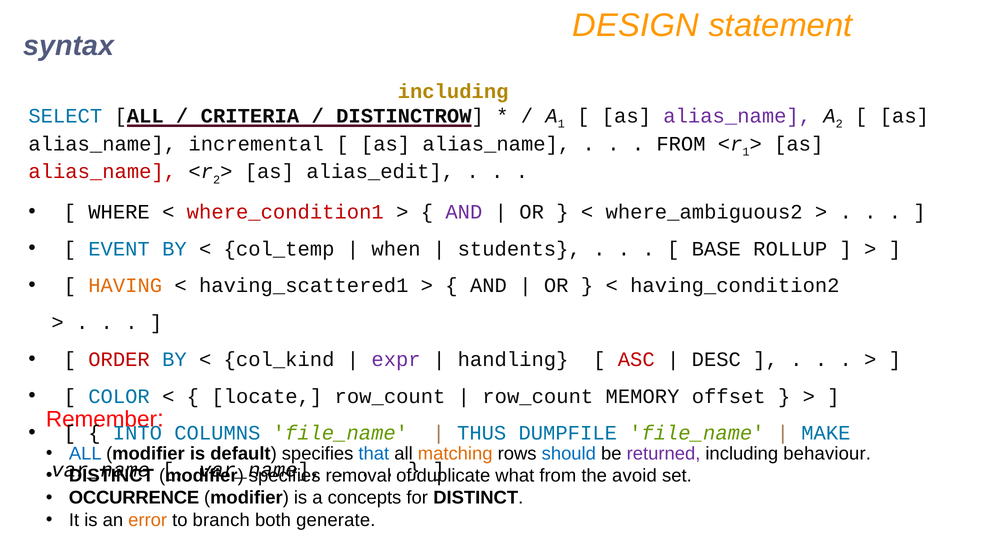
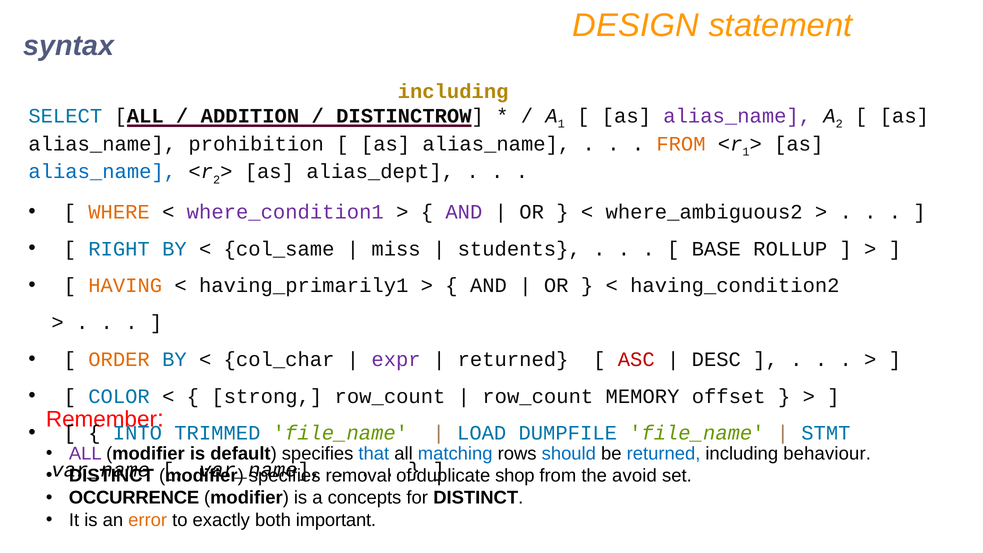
CRITERIA: CRITERIA -> ADDITION
incremental: incremental -> prohibition
FROM at (681, 144) colour: black -> orange
alias_name at (102, 172) colour: red -> blue
alias_edit: alias_edit -> alias_dept
WHERE colour: black -> orange
where_condition1 colour: red -> purple
EVENT: EVENT -> RIGHT
col_temp: col_temp -> col_same
when: when -> miss
having_scattered1: having_scattered1 -> having_primarily1
ORDER colour: red -> orange
col_kind: col_kind -> col_char
handling at (513, 359): handling -> returned
locate: locate -> strong
COLUMNS: COLUMNS -> TRIMMED
THUS: THUS -> LOAD
MAKE: MAKE -> STMT
ALL at (85, 454) colour: blue -> purple
matching colour: orange -> blue
returned at (664, 454) colour: purple -> blue
what: what -> shop
branch: branch -> exactly
generate: generate -> important
